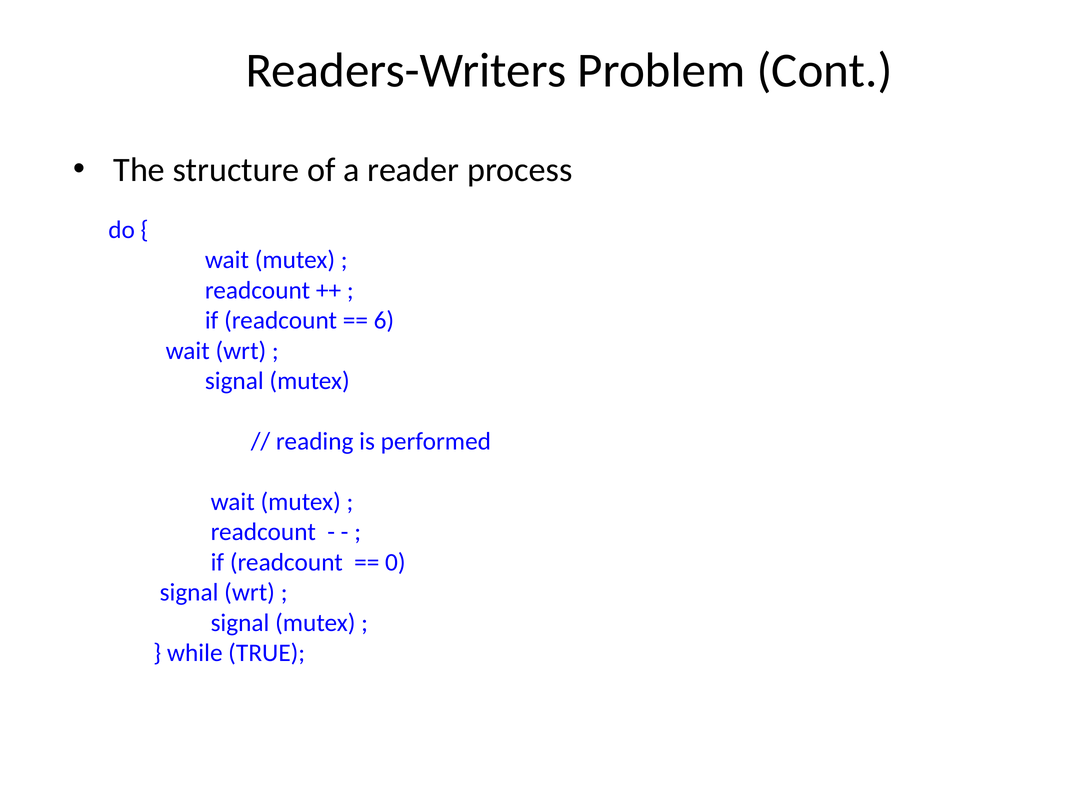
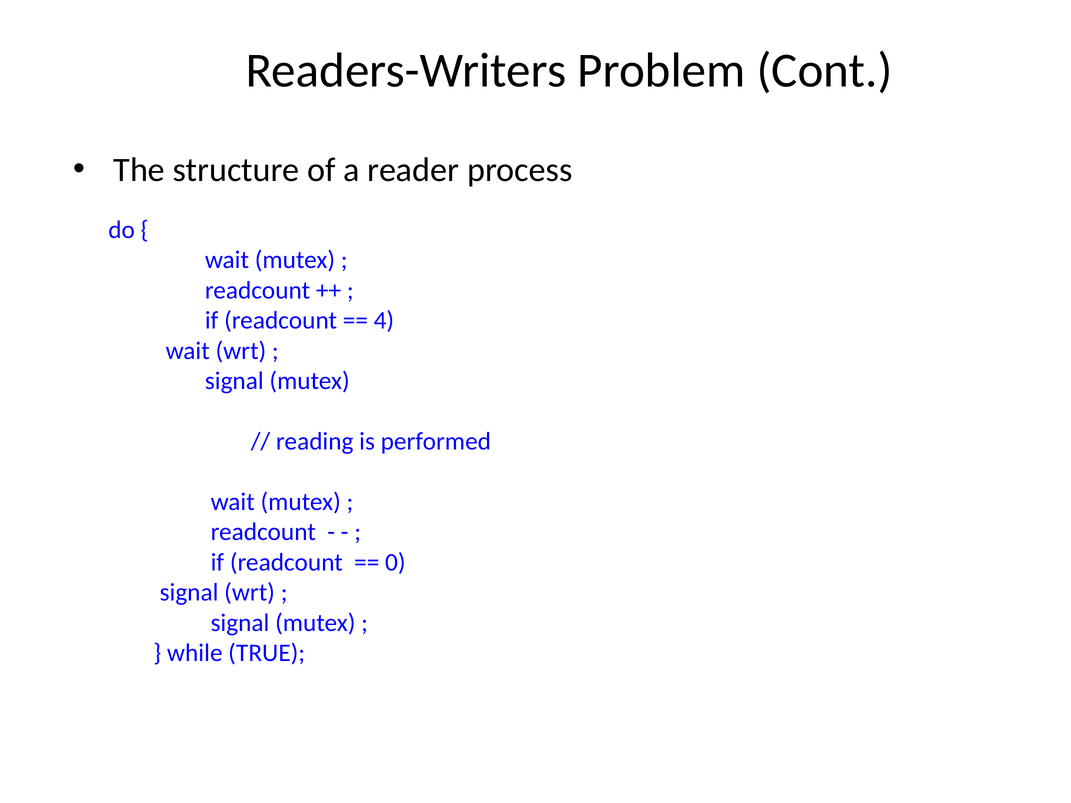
6: 6 -> 4
